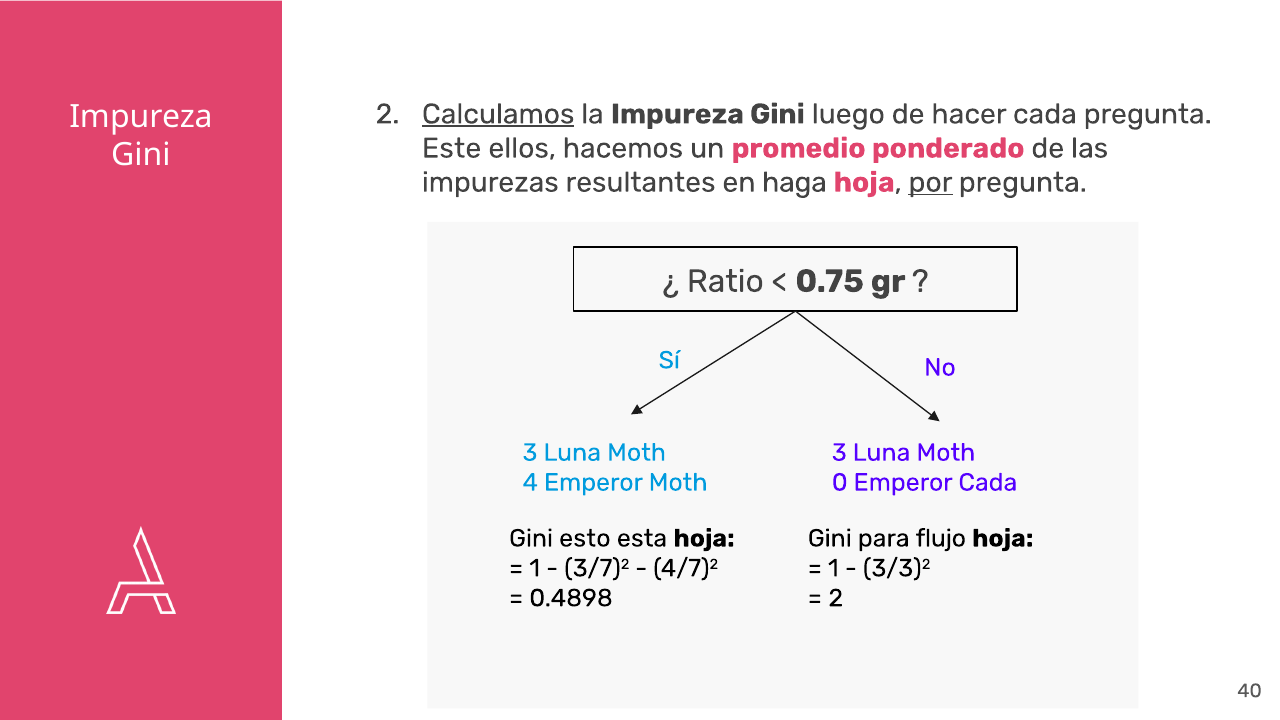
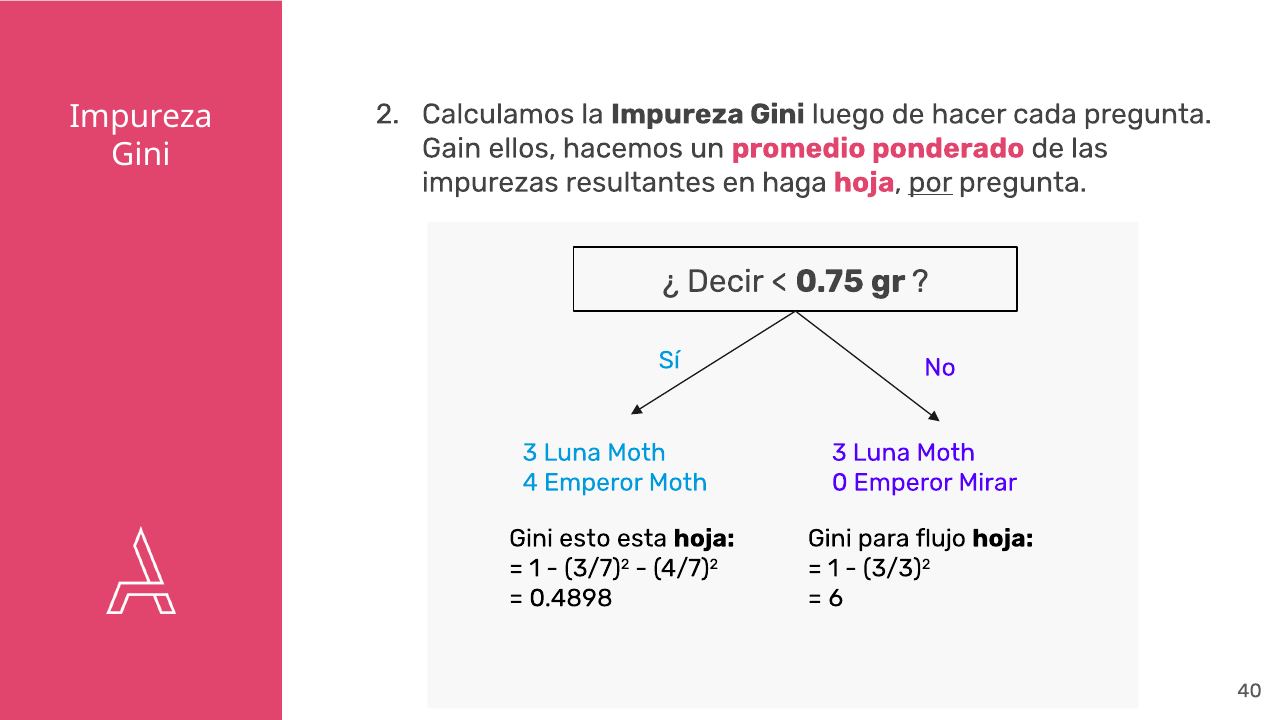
Calculamos underline: present -> none
Este: Este -> Gain
Ratio: Ratio -> Decir
Emperor Cada: Cada -> Mirar
2 at (836, 598): 2 -> 6
